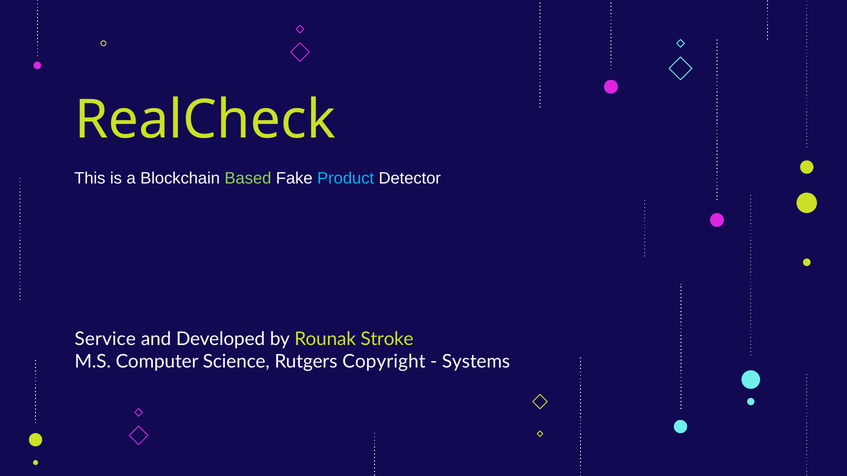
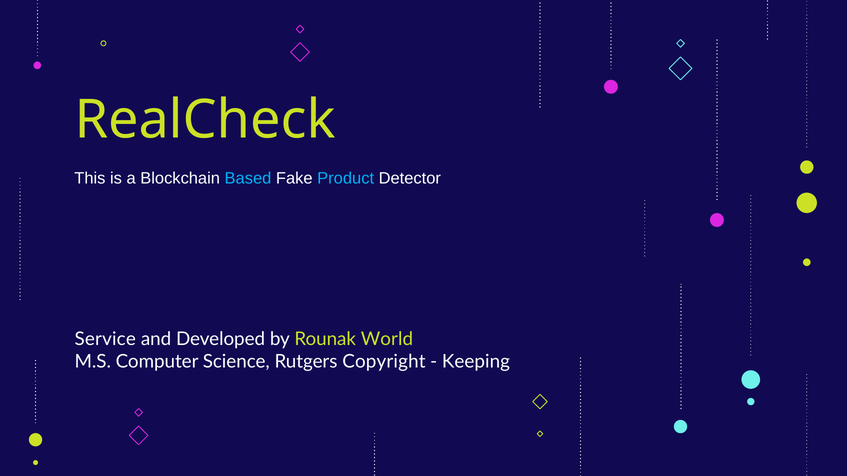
Based colour: light green -> light blue
Stroke: Stroke -> World
Systems: Systems -> Keeping
